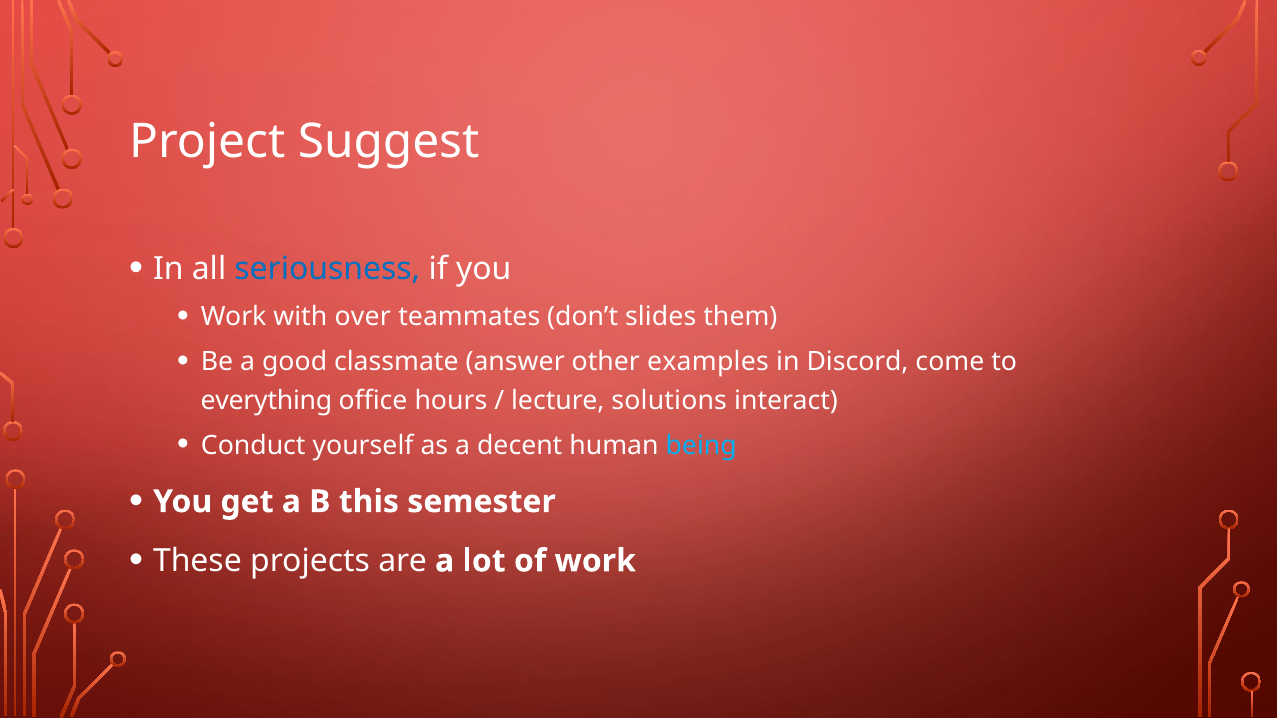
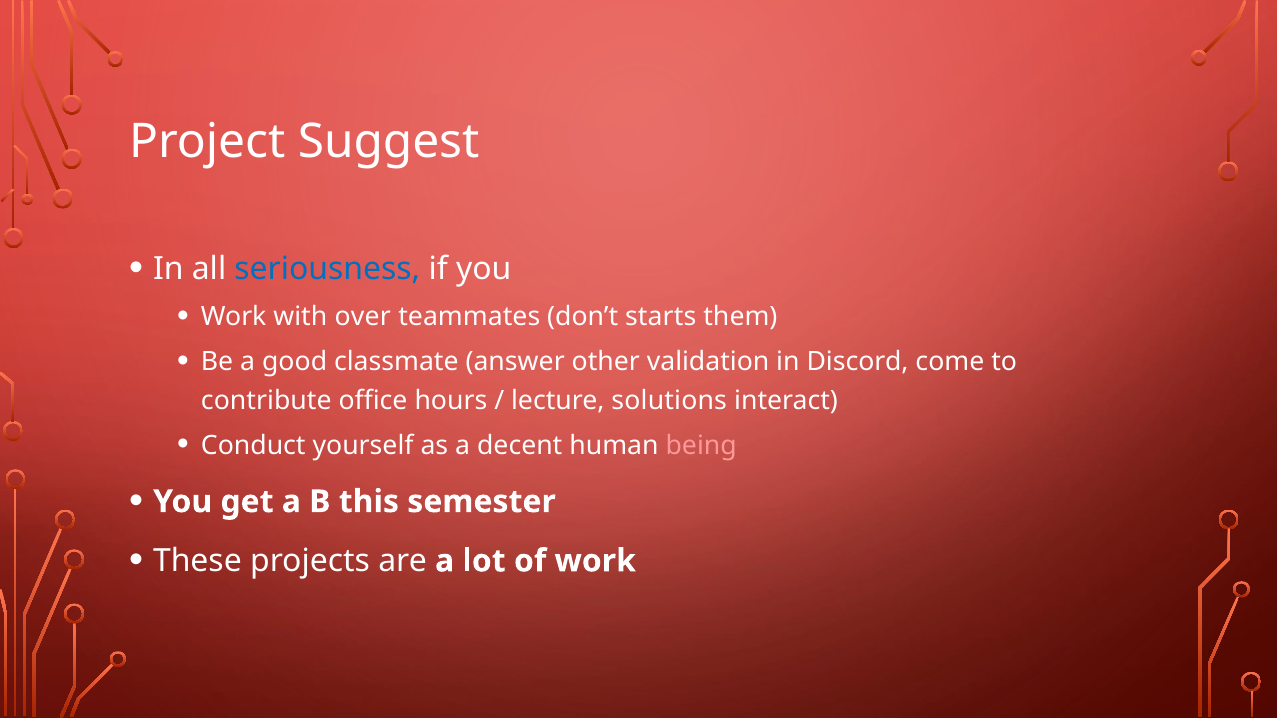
slides: slides -> starts
examples: examples -> validation
everything: everything -> contribute
being colour: light blue -> pink
